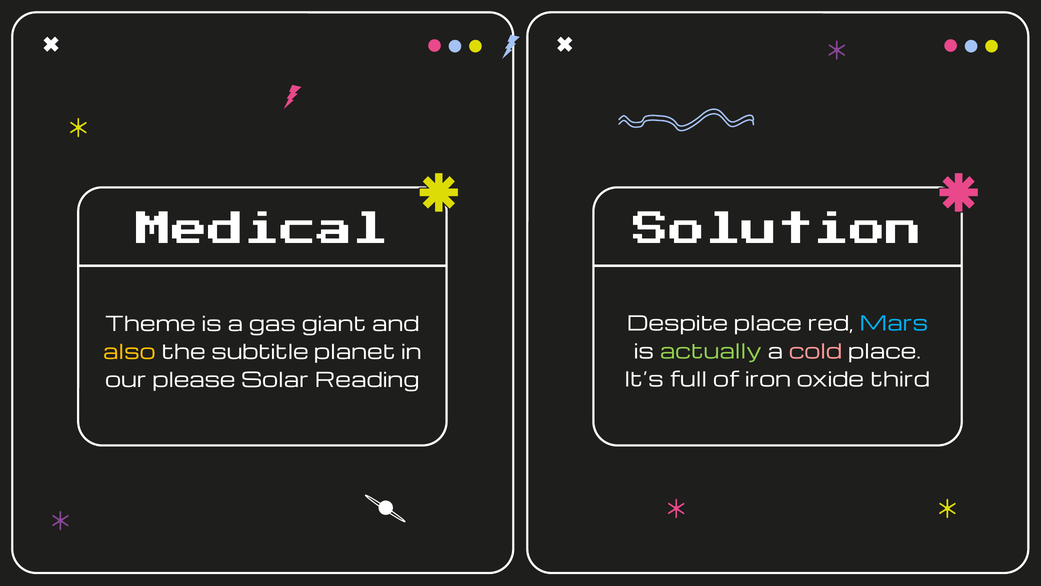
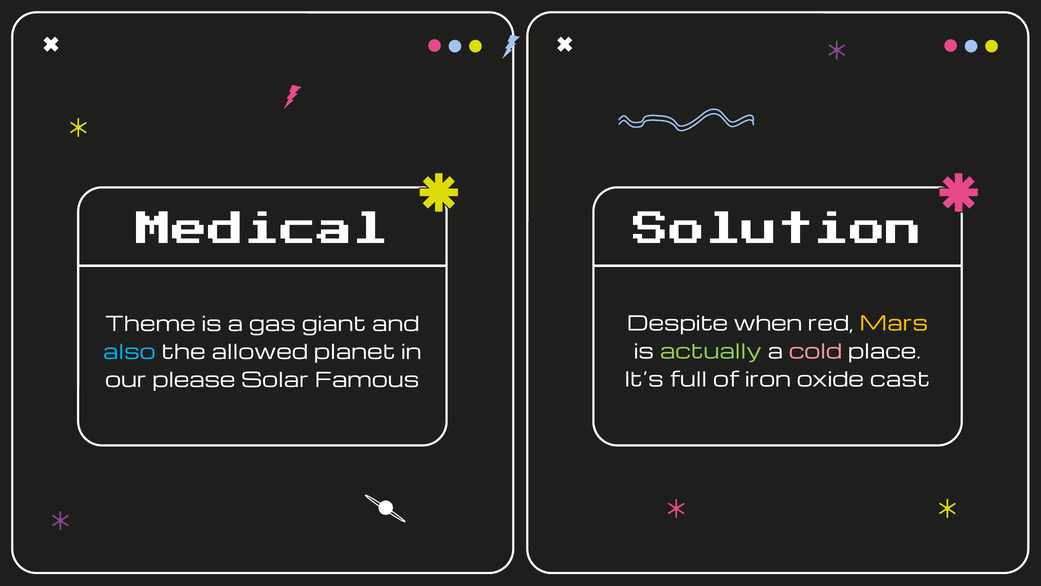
Despite place: place -> when
Mars colour: light blue -> yellow
also colour: yellow -> light blue
subtitle: subtitle -> allowed
third: third -> cast
Reading: Reading -> Famous
